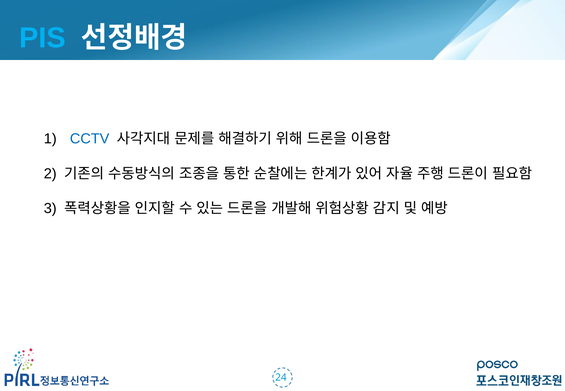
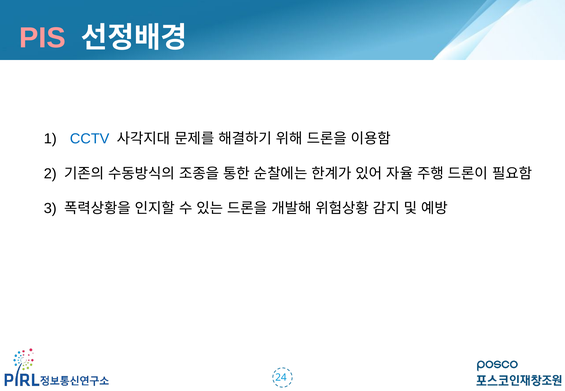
PIS colour: light blue -> pink
